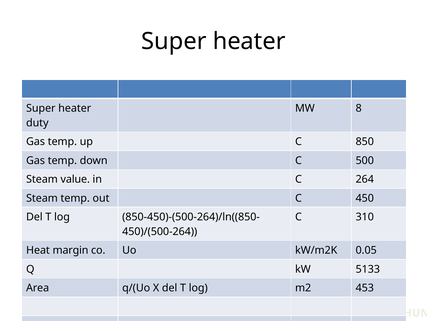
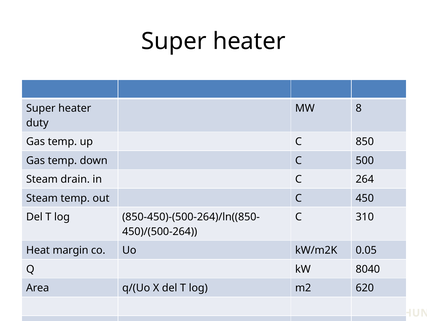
value: value -> drain
5133: 5133 -> 8040
453: 453 -> 620
